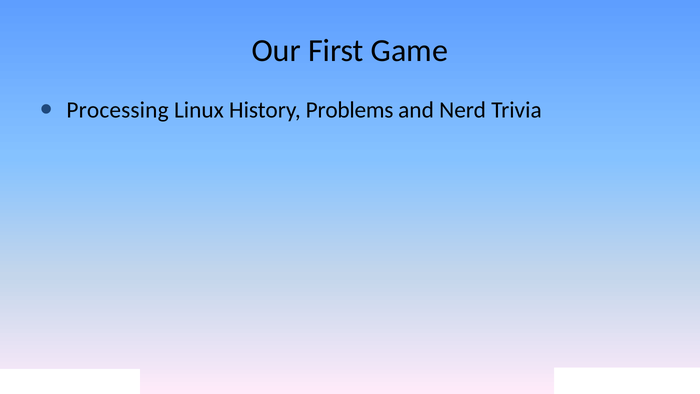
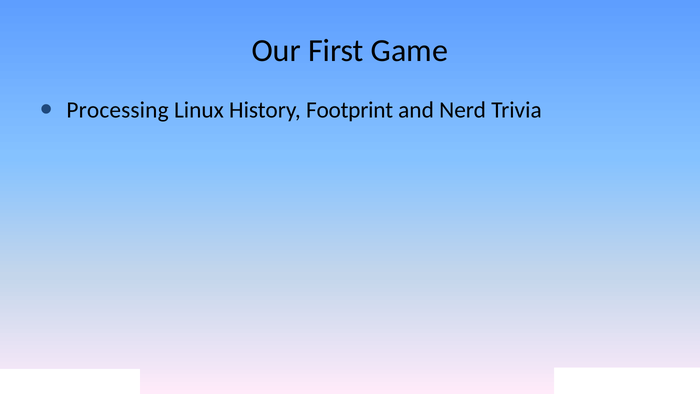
Problems: Problems -> Footprint
